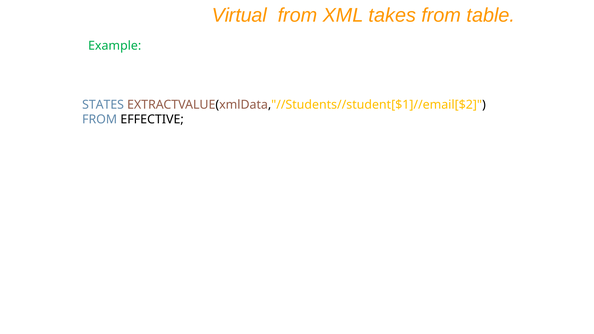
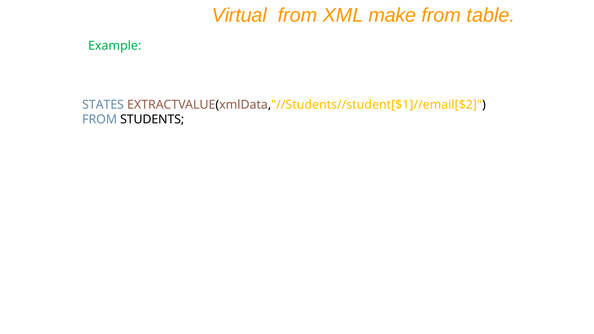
takes: takes -> make
EFFECTIVE: EFFECTIVE -> STUDENTS
